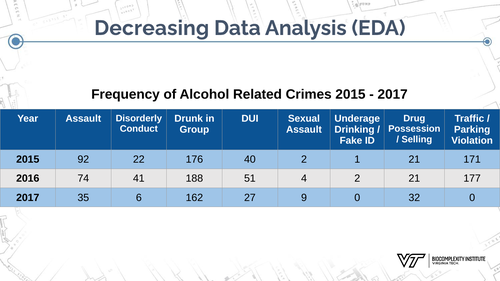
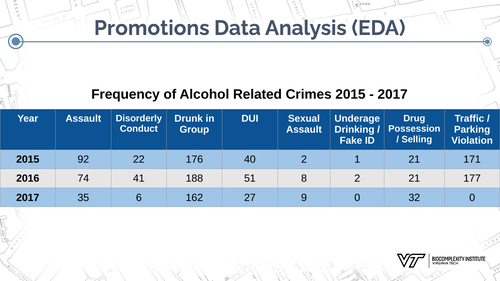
Decreasing: Decreasing -> Promotions
4: 4 -> 8
